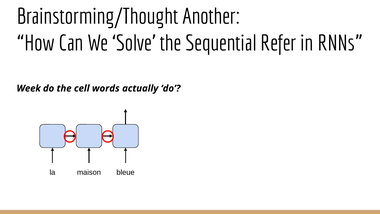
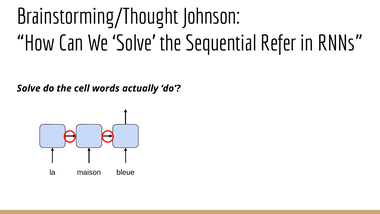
Another: Another -> Johnson
Week at (29, 88): Week -> Solve
